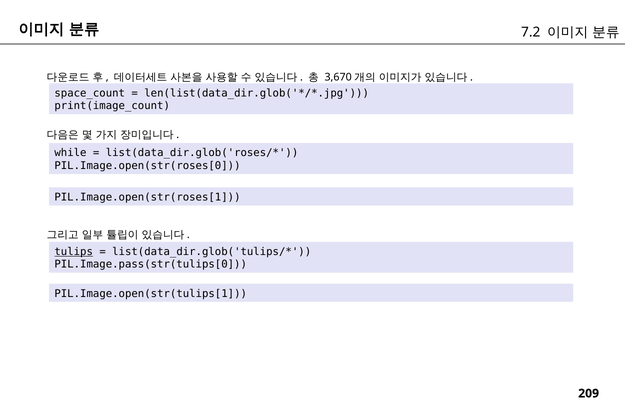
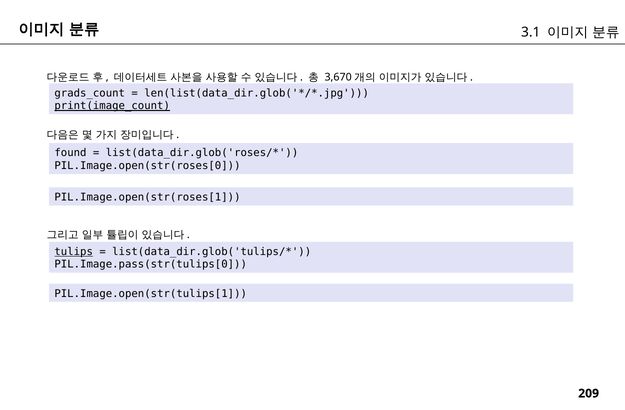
7.2: 7.2 -> 3.1
space_count: space_count -> grads_count
print(image_count underline: none -> present
while: while -> found
